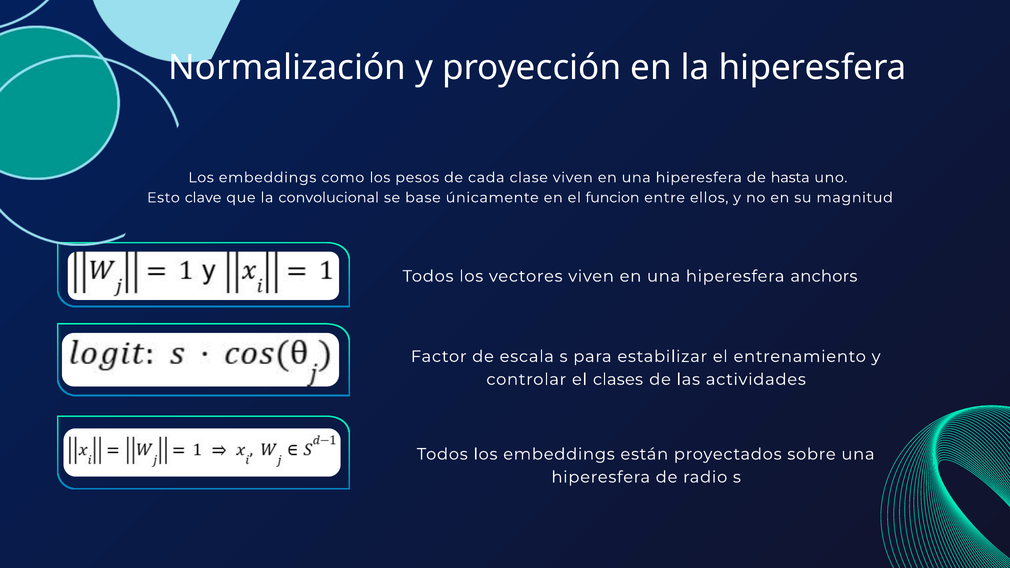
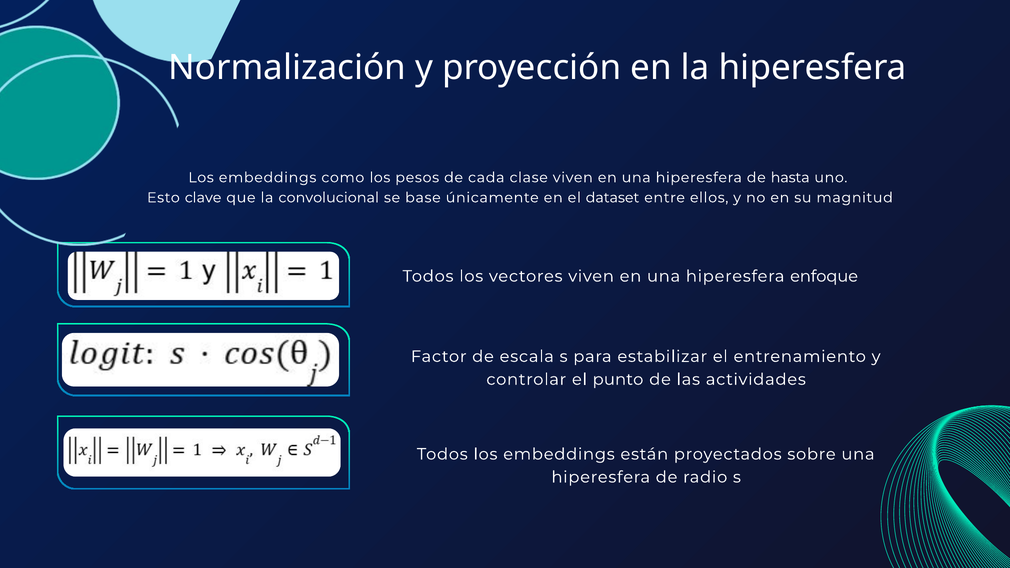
funcion: funcion -> dataset
anchors: anchors -> enfoque
clases: clases -> punto
